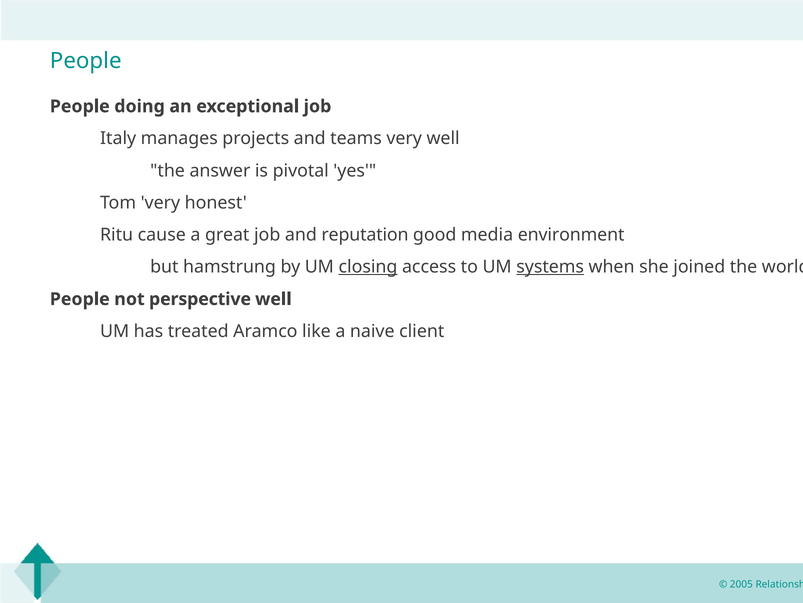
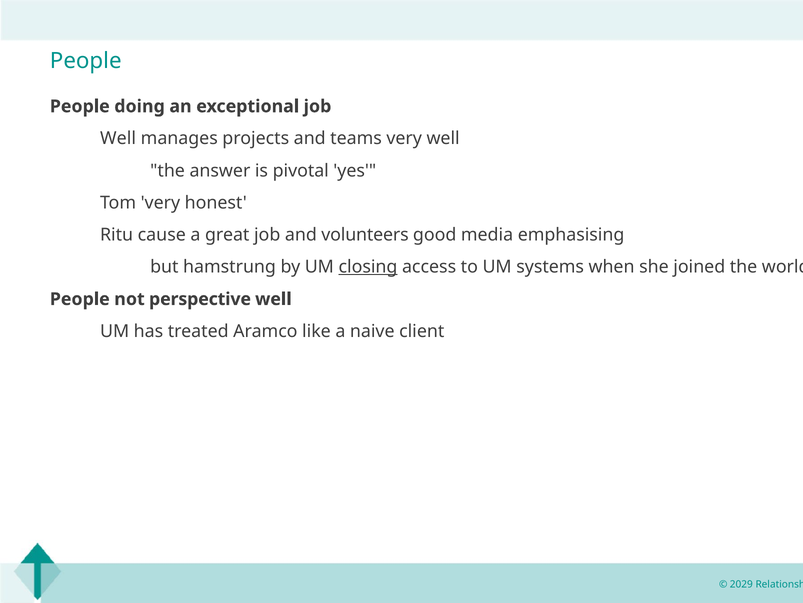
Italy at (118, 138): Italy -> Well
reputation: reputation -> volunteers
environment: environment -> emphasising
systems underline: present -> none
2005: 2005 -> 2029
